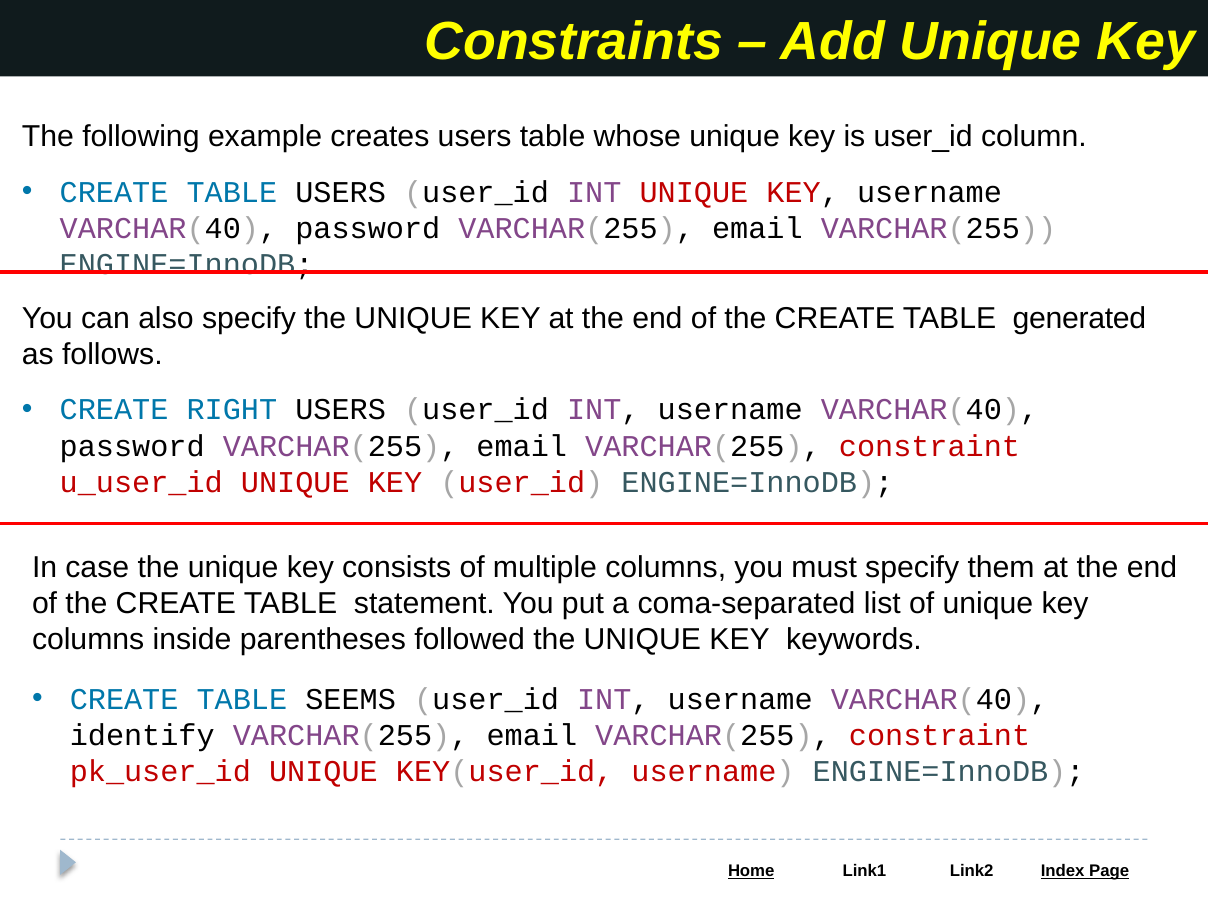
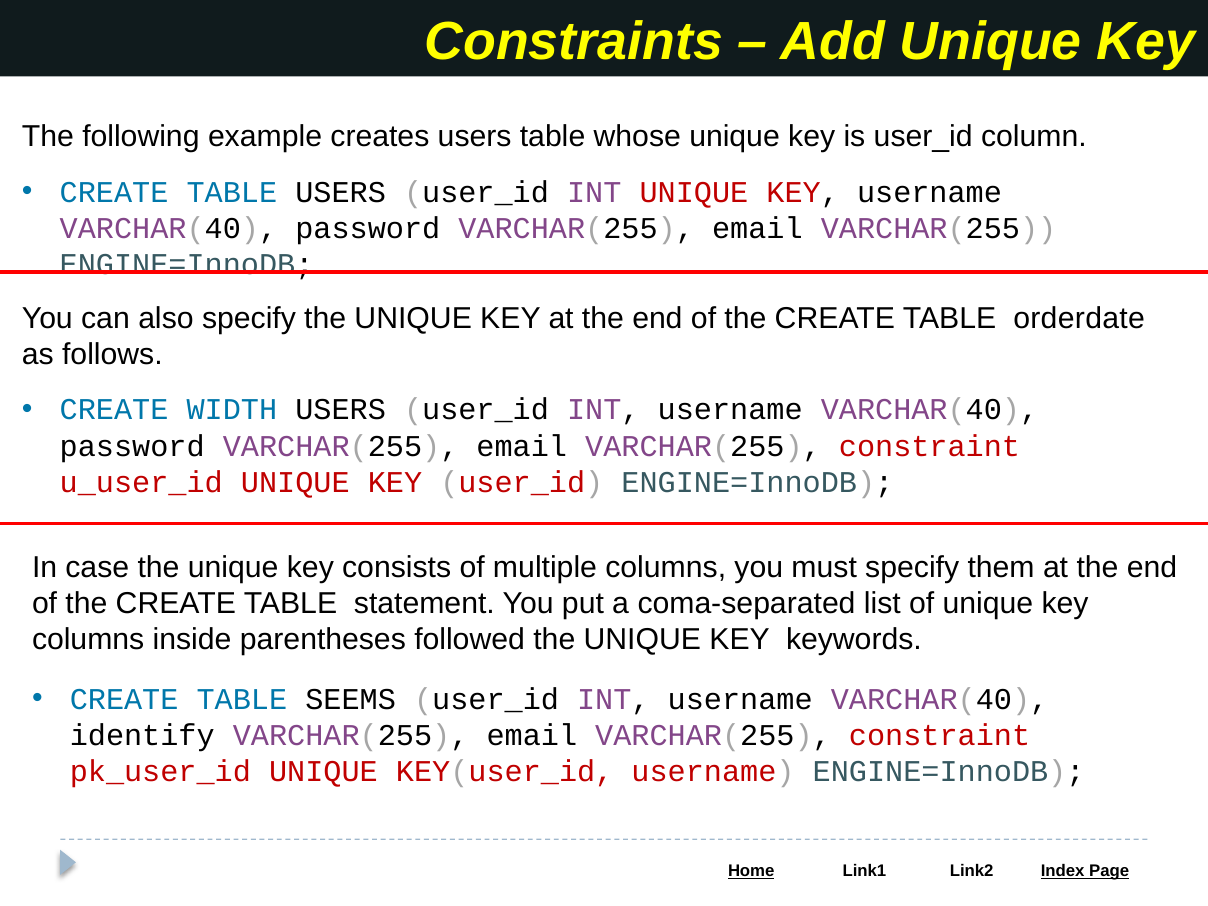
generated: generated -> orderdate
RIGHT: RIGHT -> WIDTH
